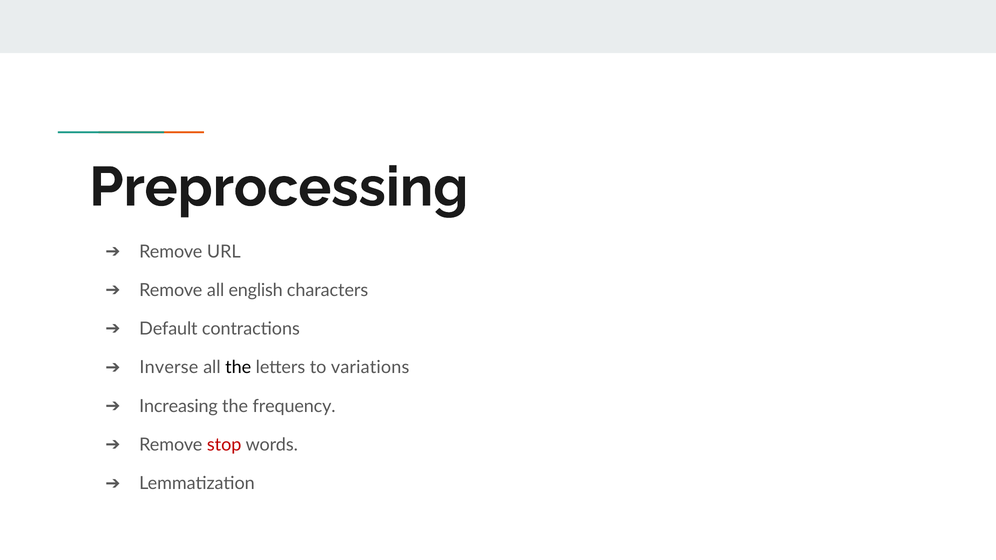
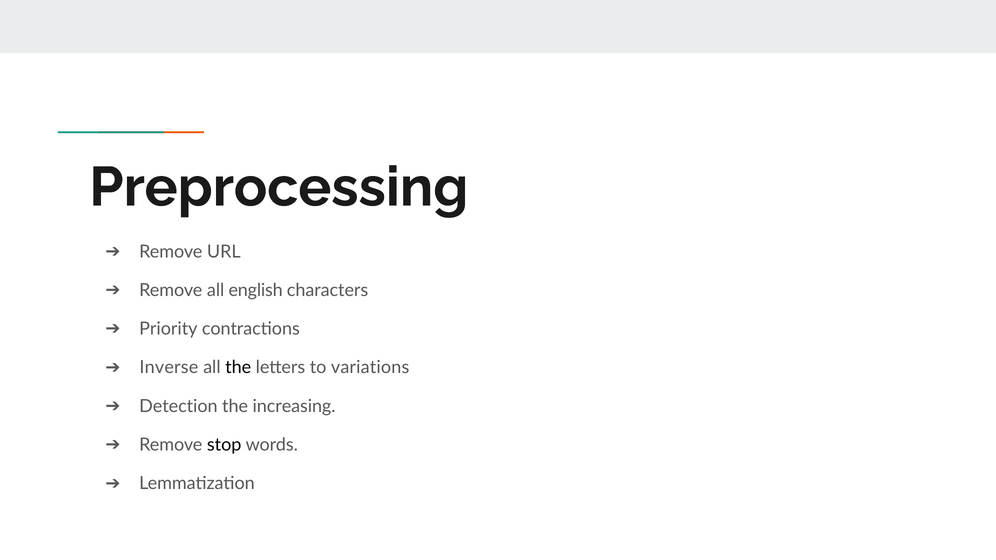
Default: Default -> Priority
Increasing: Increasing -> Detection
frequency: frequency -> increasing
stop colour: red -> black
